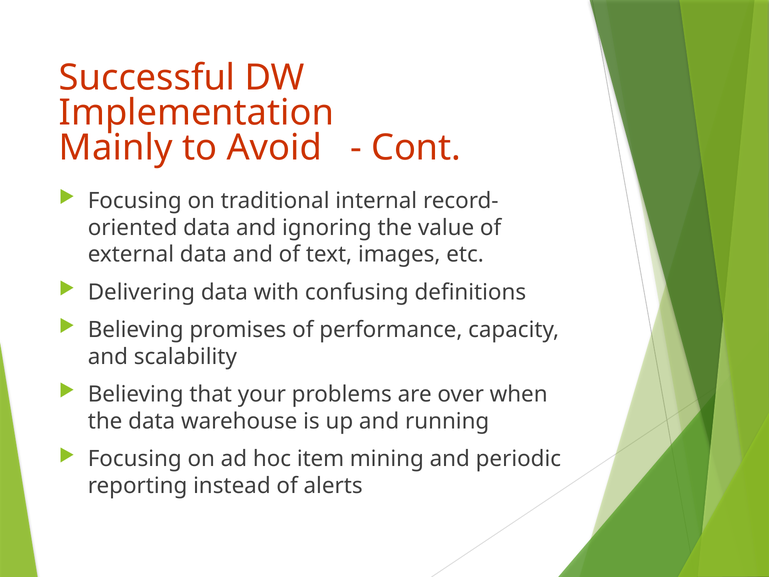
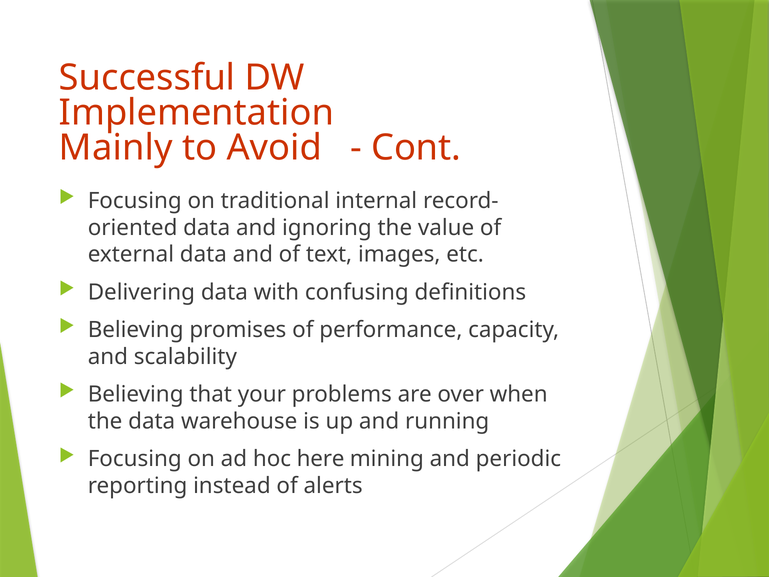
item: item -> here
